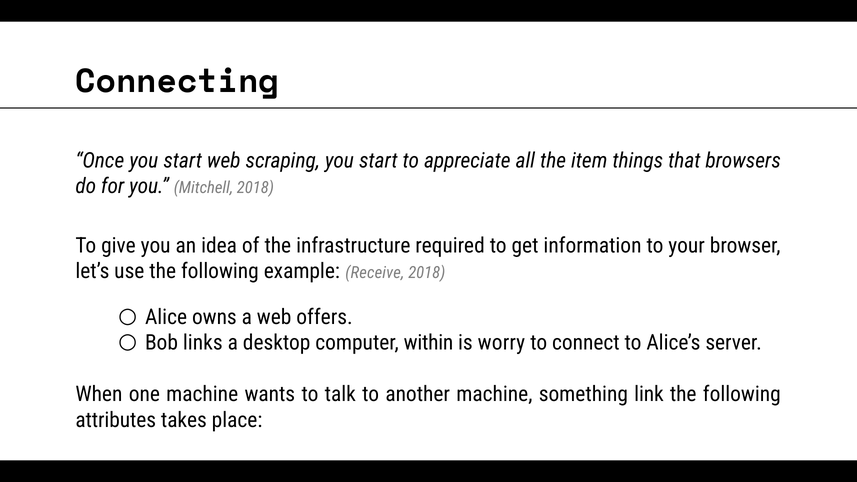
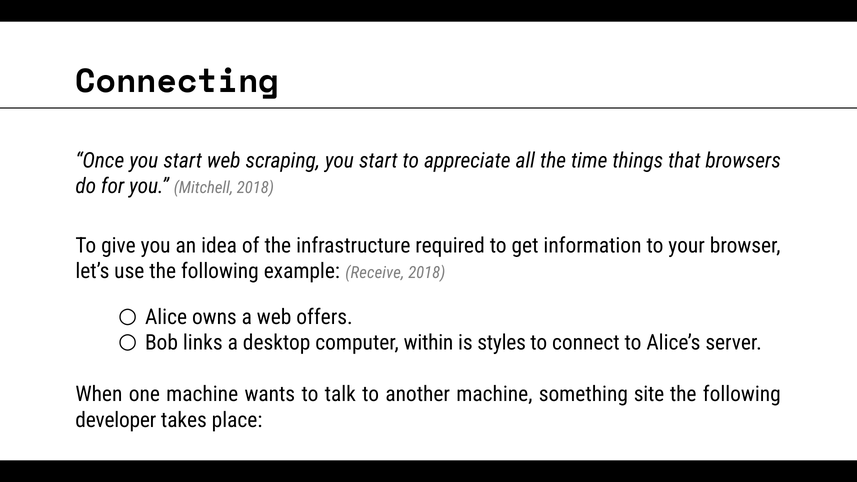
item: item -> time
worry: worry -> styles
link: link -> site
attributes: attributes -> developer
